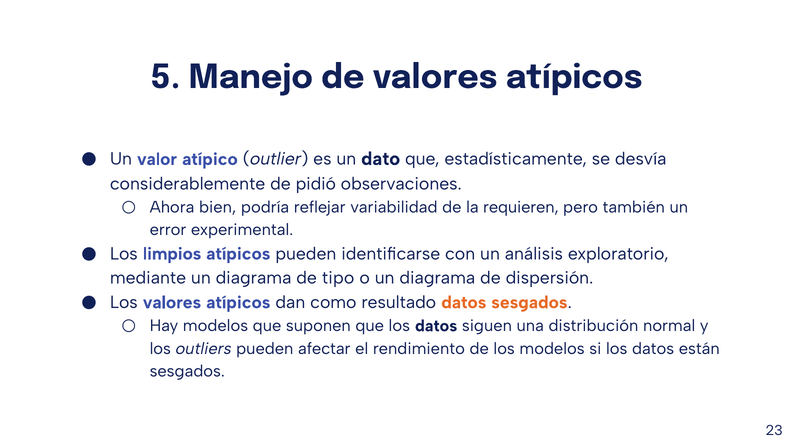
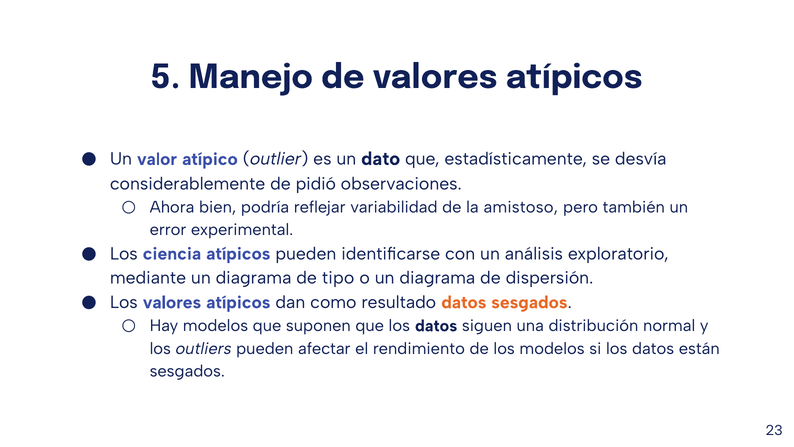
requieren: requieren -> amistoso
limpios: limpios -> ciencia
